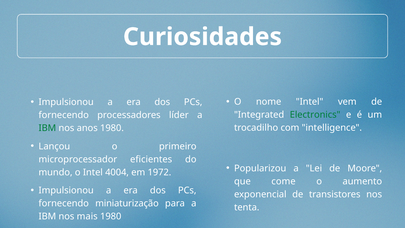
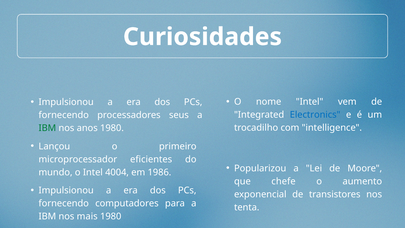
Electronics colour: green -> blue
líder: líder -> seus
1972: 1972 -> 1986
come: come -> chefe
miniaturização: miniaturização -> computadores
